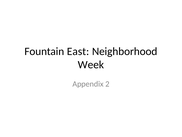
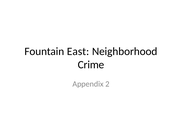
Week: Week -> Crime
